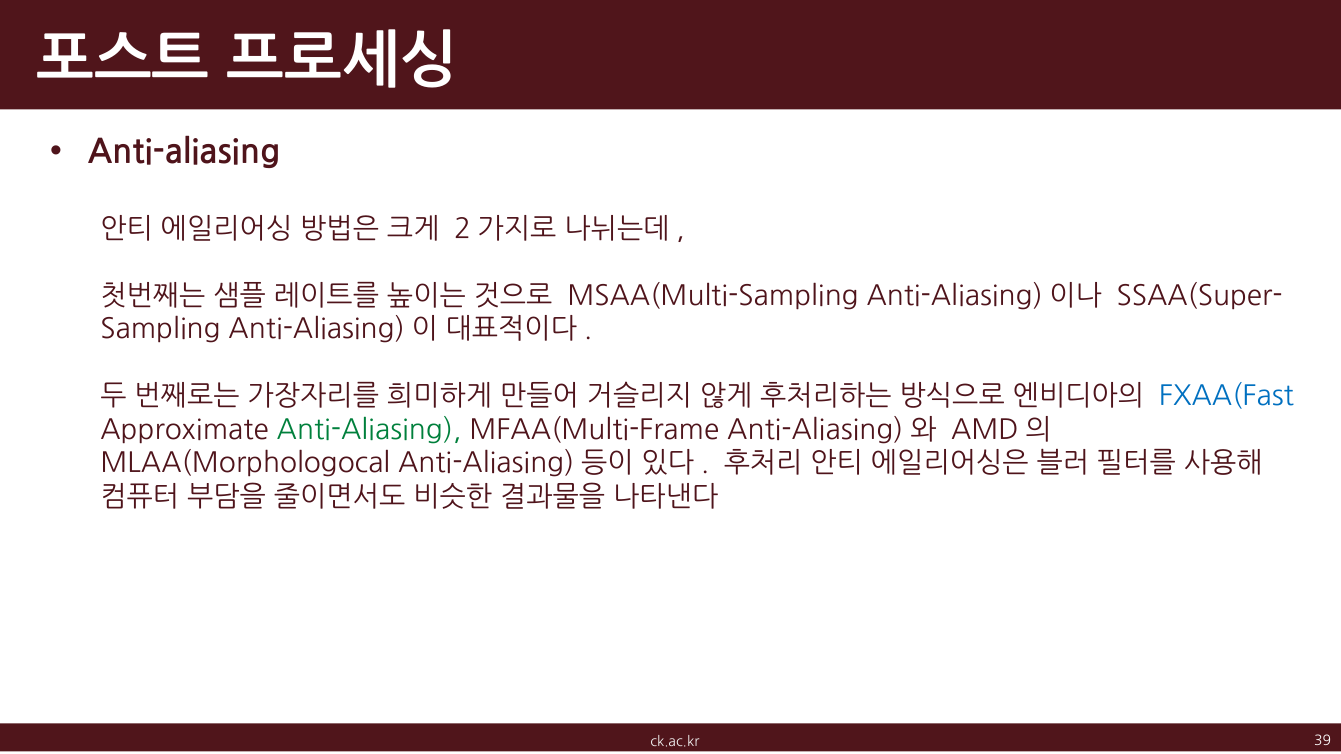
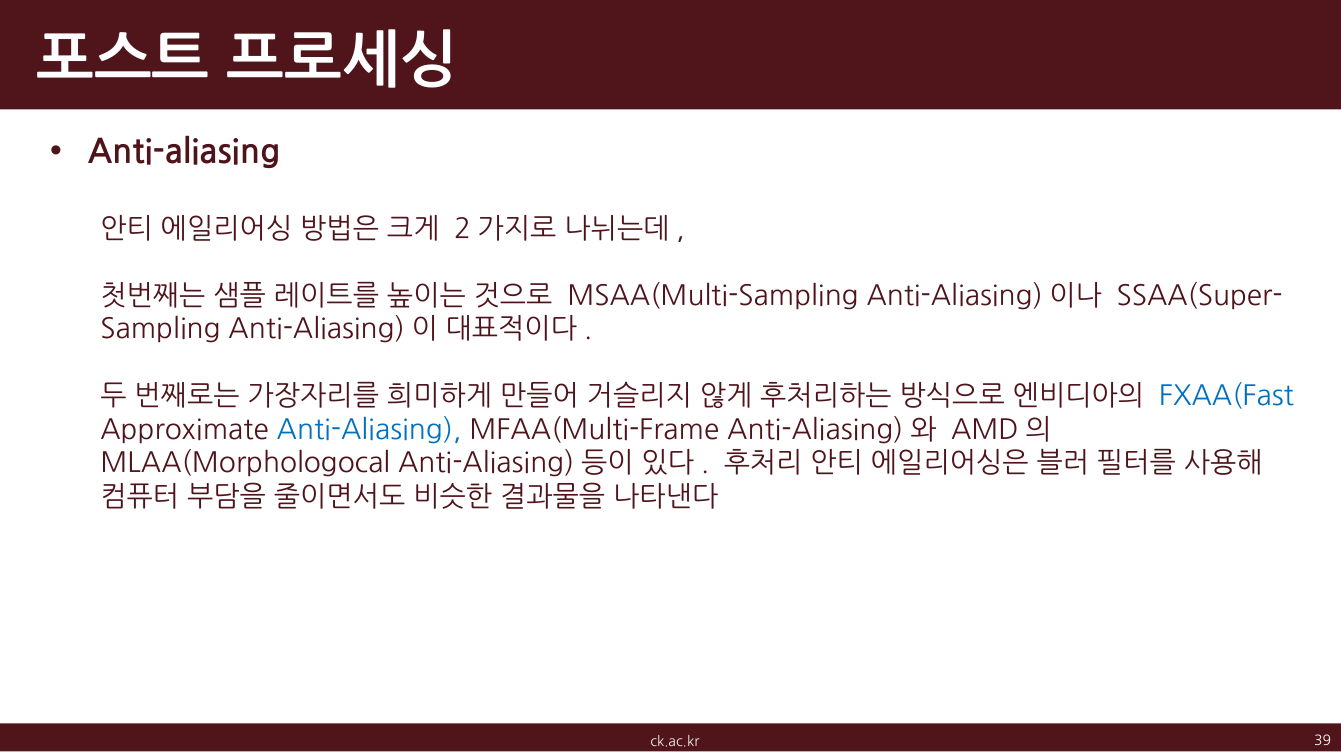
Anti-Aliasing at (369, 430) colour: green -> blue
